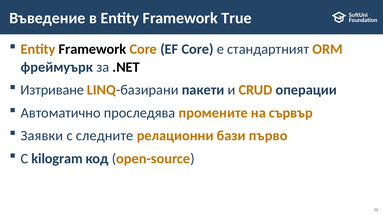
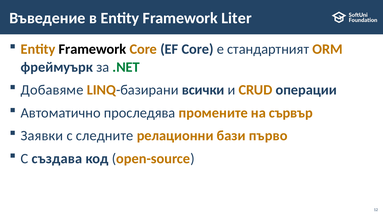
True: True -> Liter
.NET colour: black -> green
Изтриване: Изтриване -> Добавяме
пакети: пакети -> всички
kilogram: kilogram -> създава
